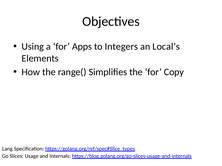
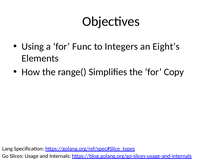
Apps: Apps -> Func
Local’s: Local’s -> Eight’s
